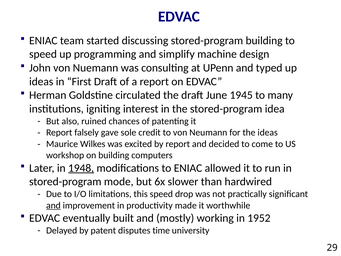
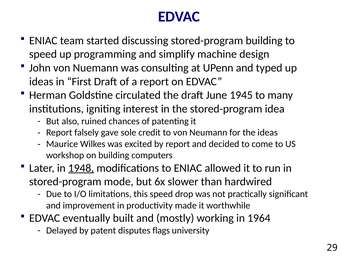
and at (53, 205) underline: present -> none
1952: 1952 -> 1964
time: time -> flags
